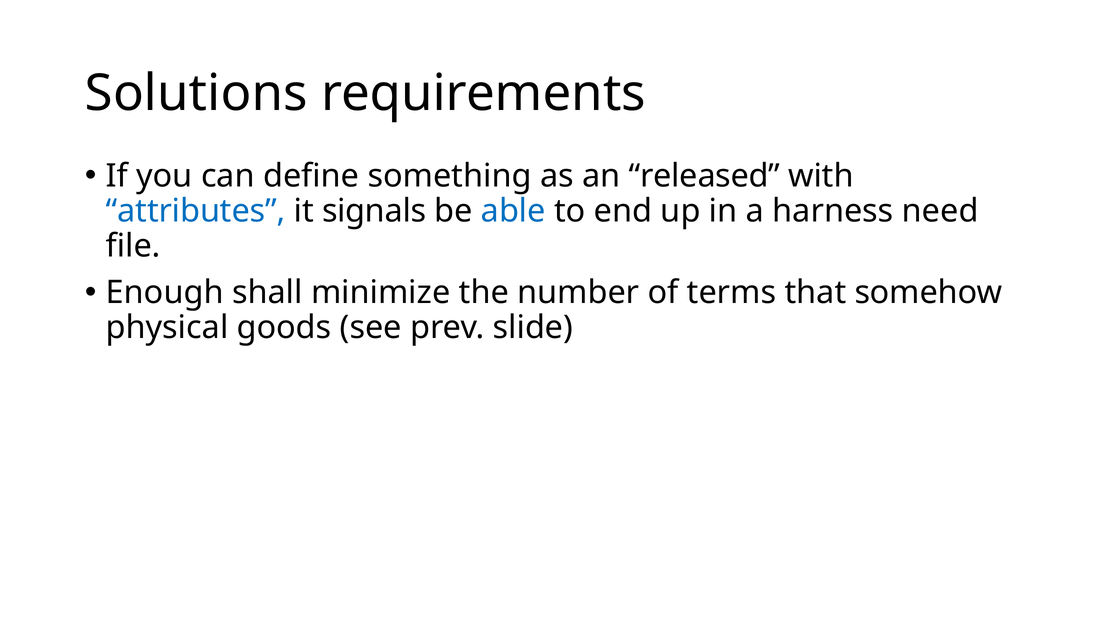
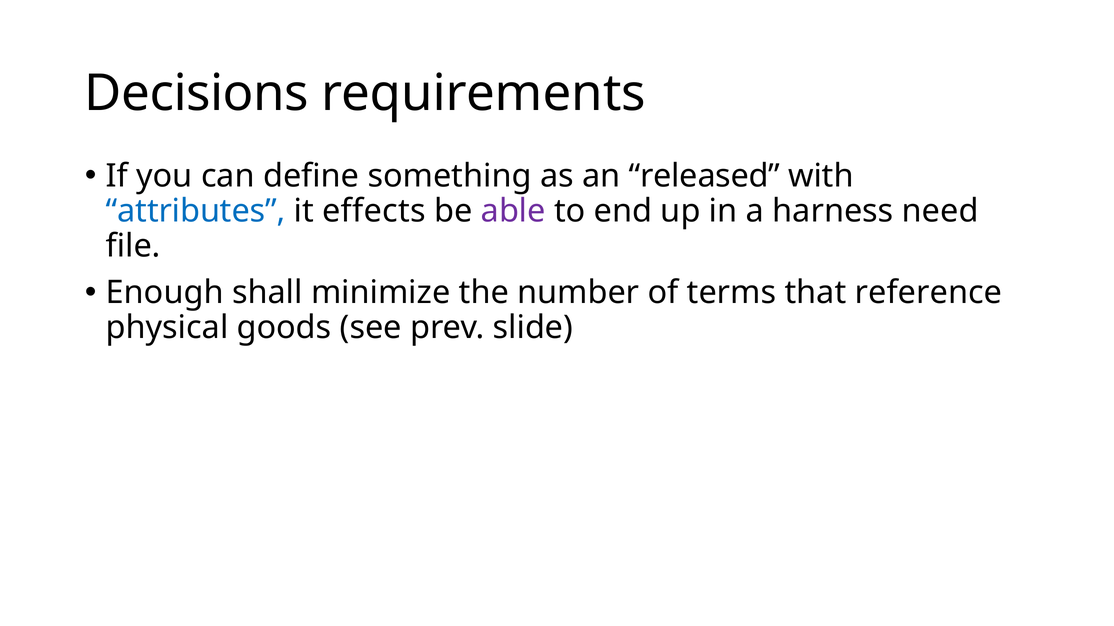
Solutions: Solutions -> Decisions
signals: signals -> effects
able colour: blue -> purple
somehow: somehow -> reference
